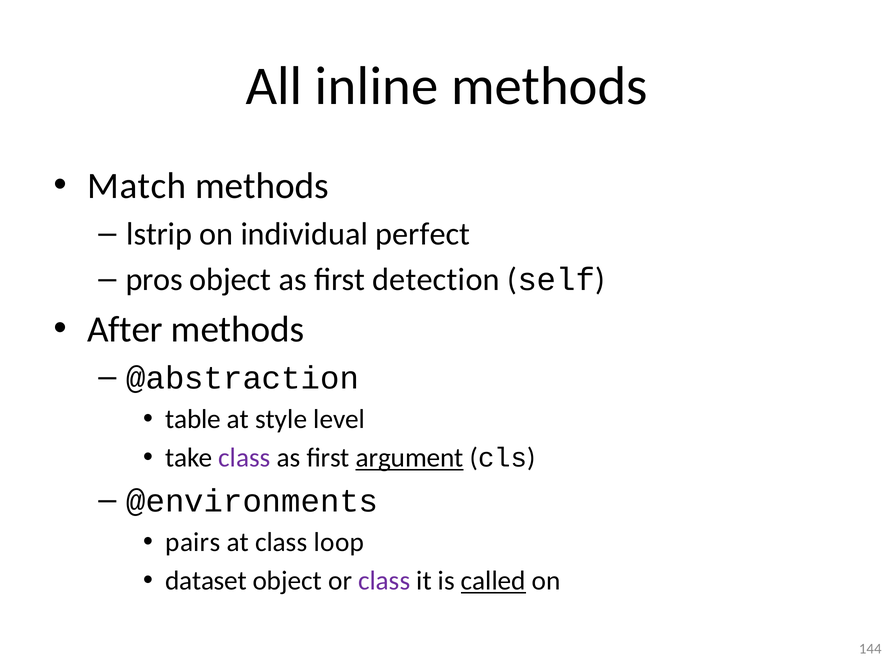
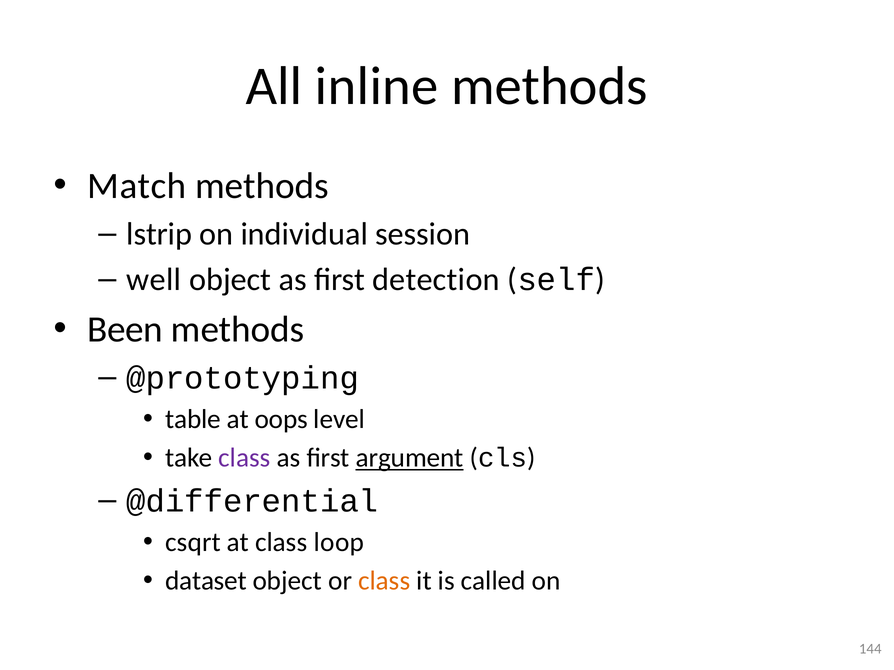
perfect: perfect -> session
pros: pros -> well
After: After -> Been
@abstraction: @abstraction -> @prototyping
style: style -> oops
@environments: @environments -> @differential
pairs: pairs -> csqrt
class at (384, 581) colour: purple -> orange
called underline: present -> none
